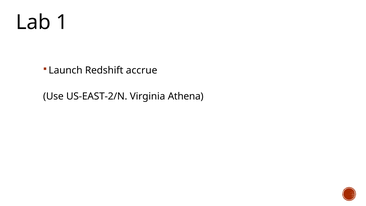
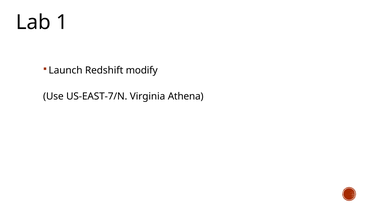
accrue: accrue -> modify
US-EAST-2/N: US-EAST-2/N -> US-EAST-7/N
